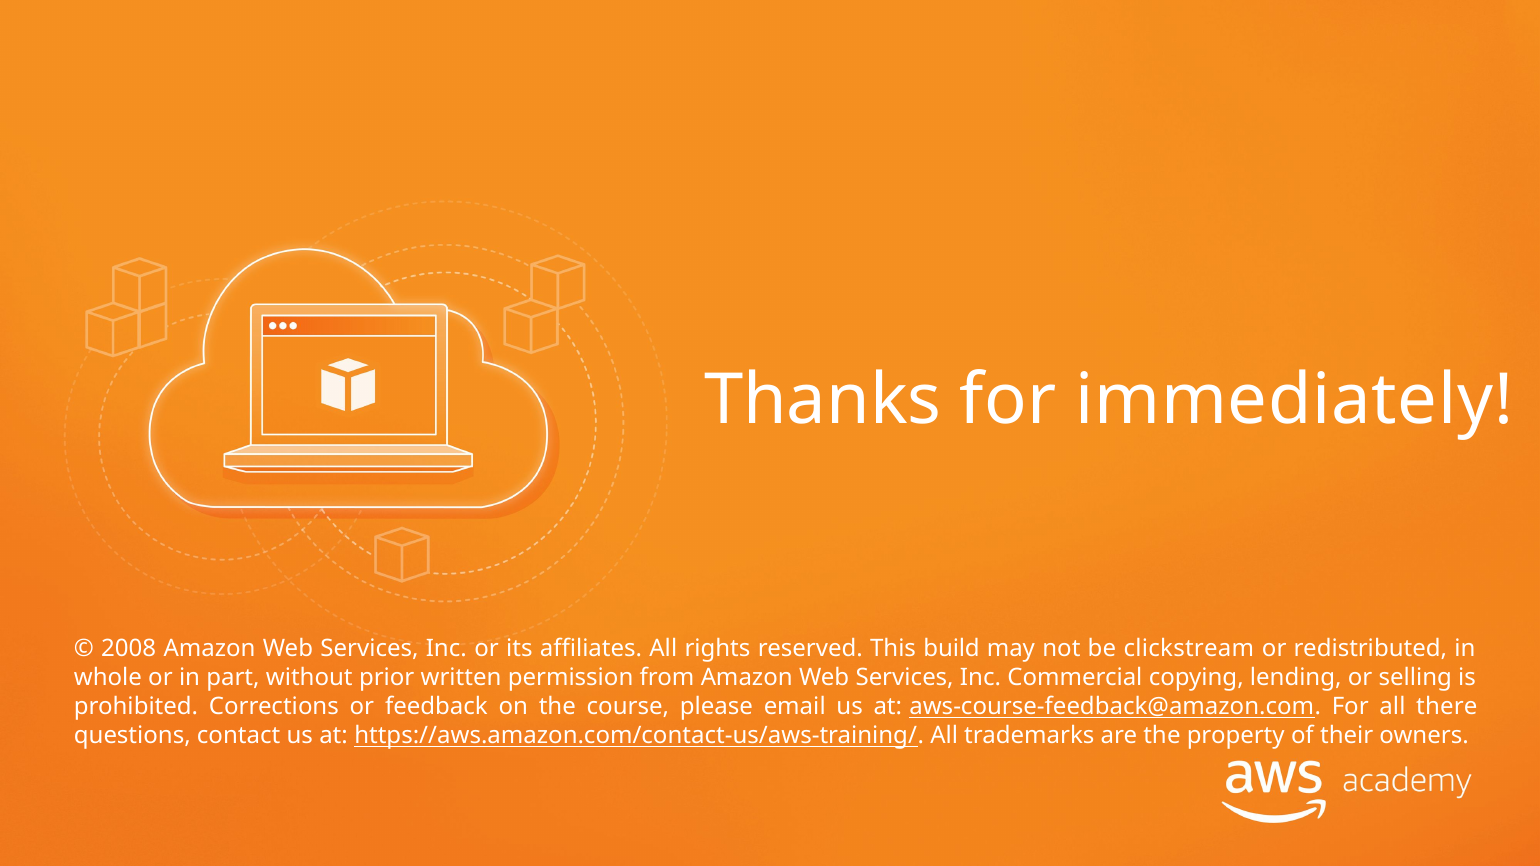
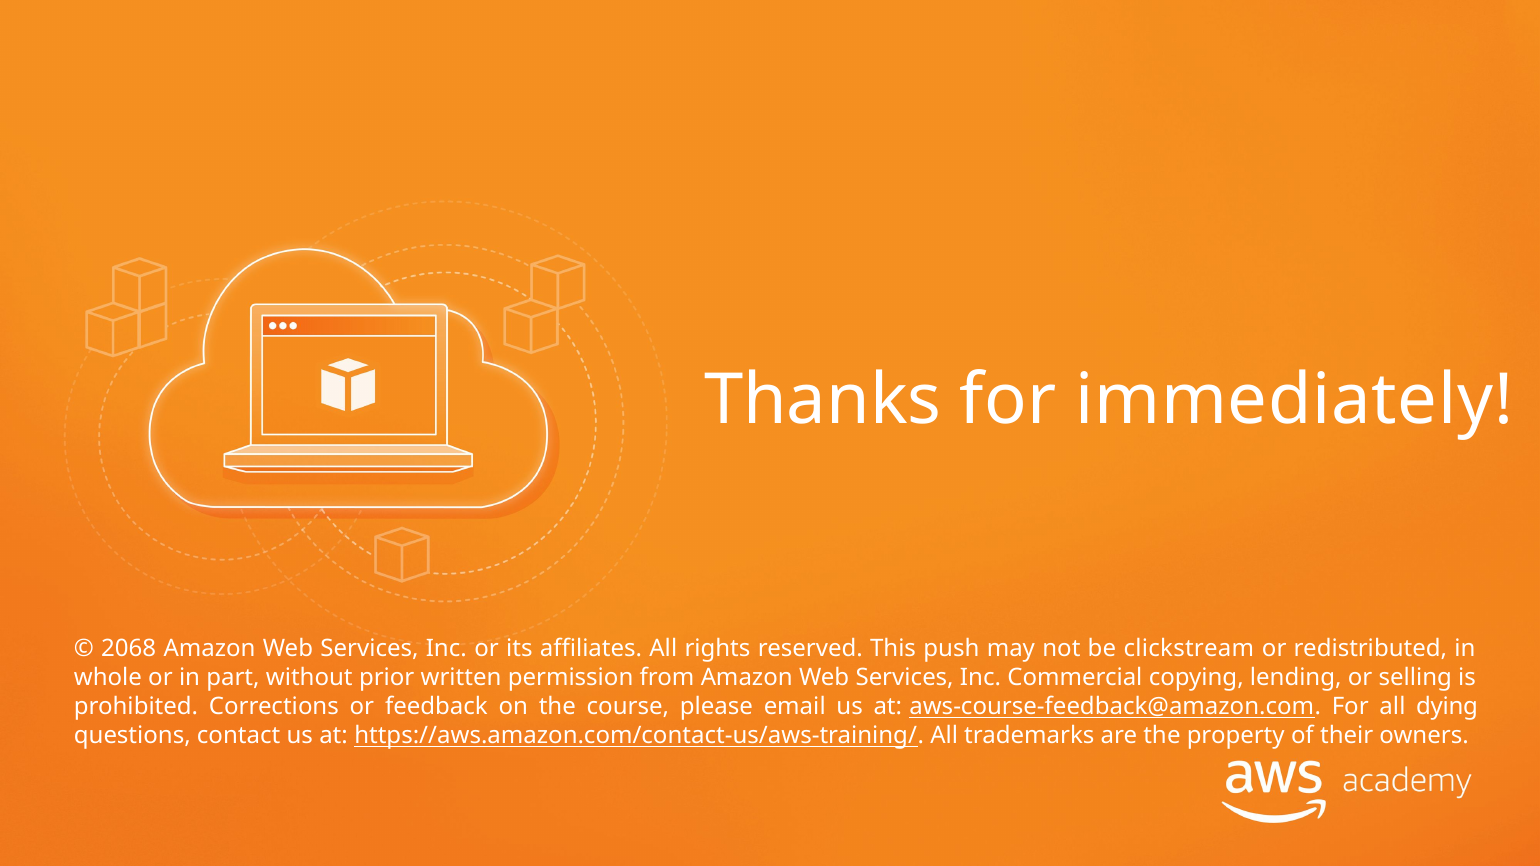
2008: 2008 -> 2068
build: build -> push
there: there -> dying
